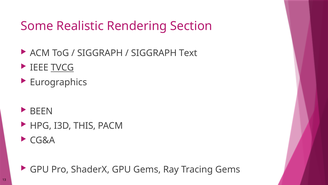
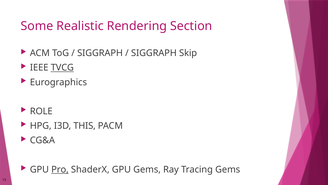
Text: Text -> Skip
BEEN: BEEN -> ROLE
Pro underline: none -> present
